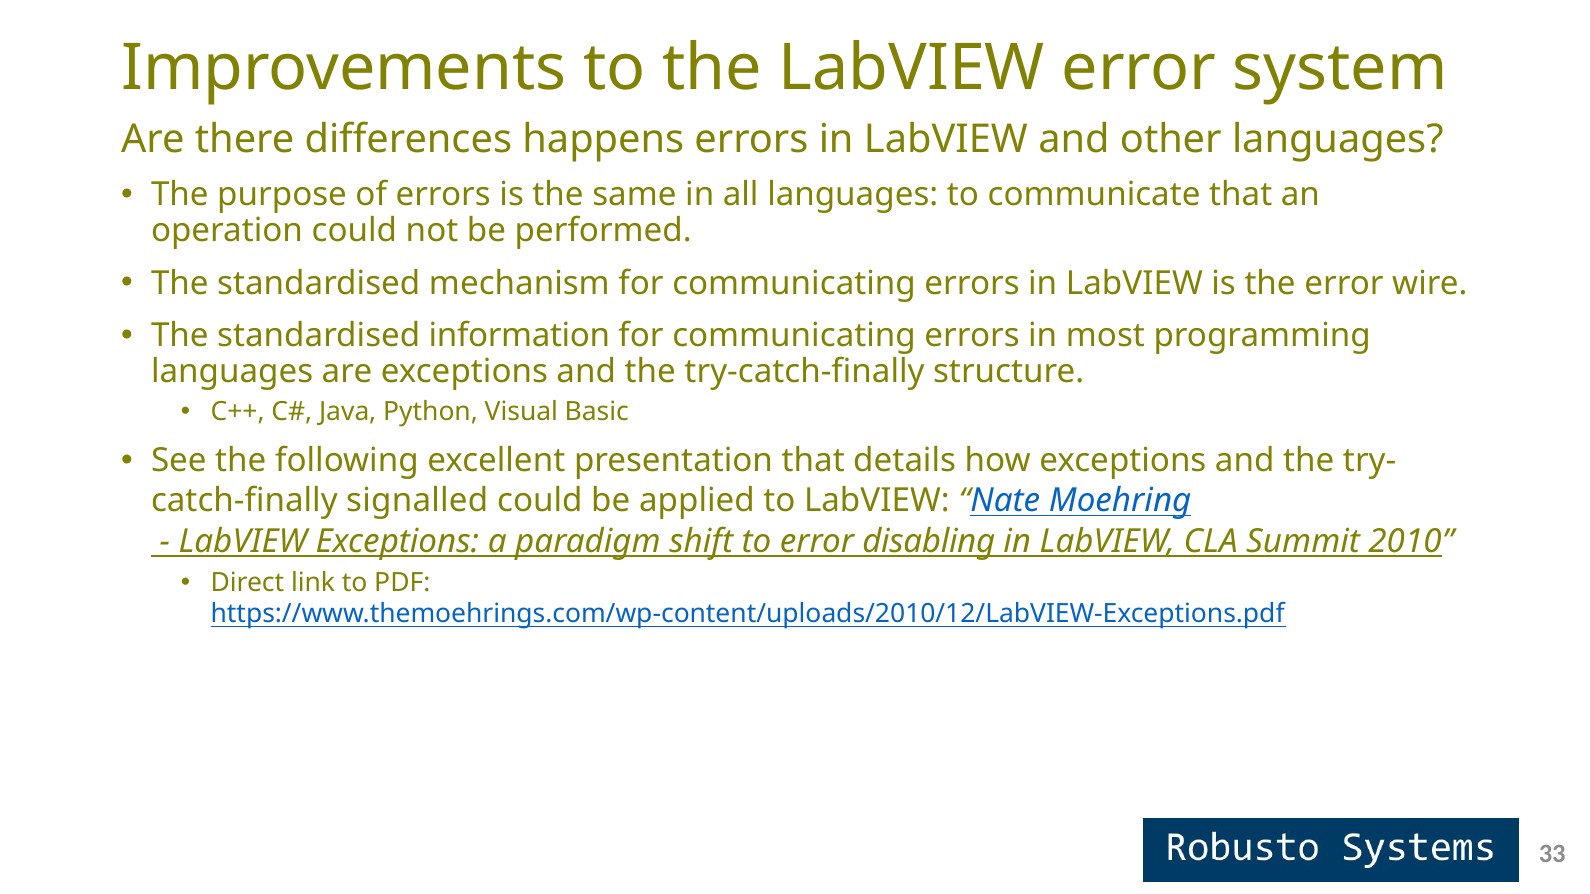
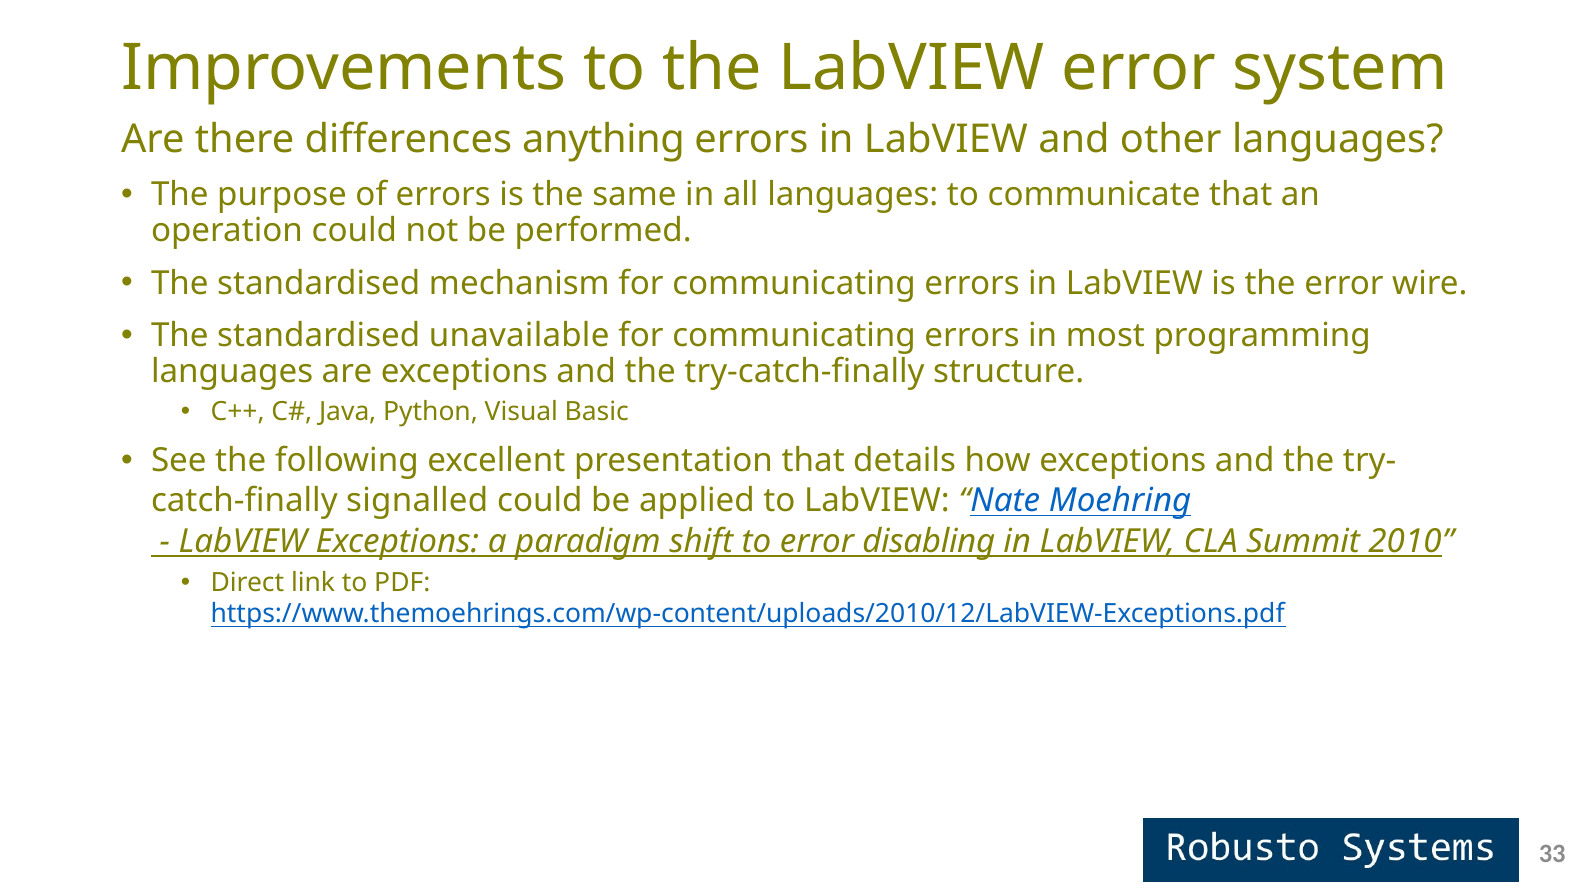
happens: happens -> anything
information: information -> unavailable
